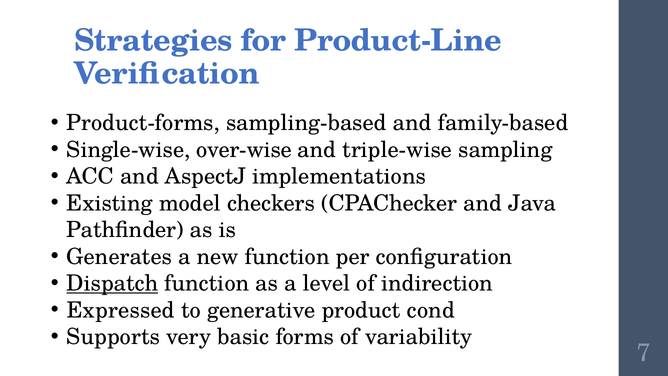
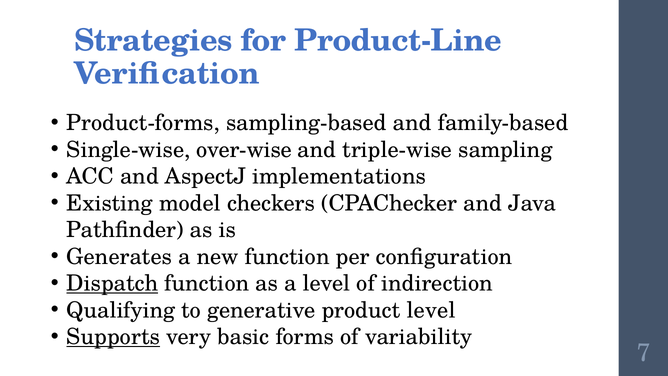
Expressed: Expressed -> Qualifying
product cond: cond -> level
Supports underline: none -> present
